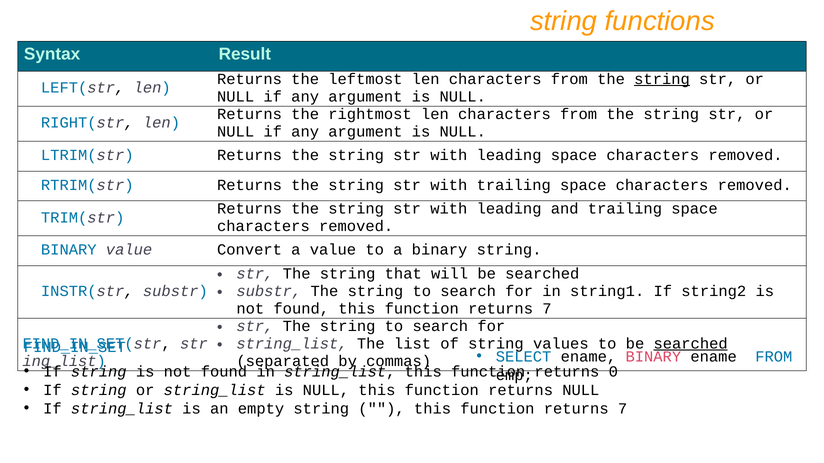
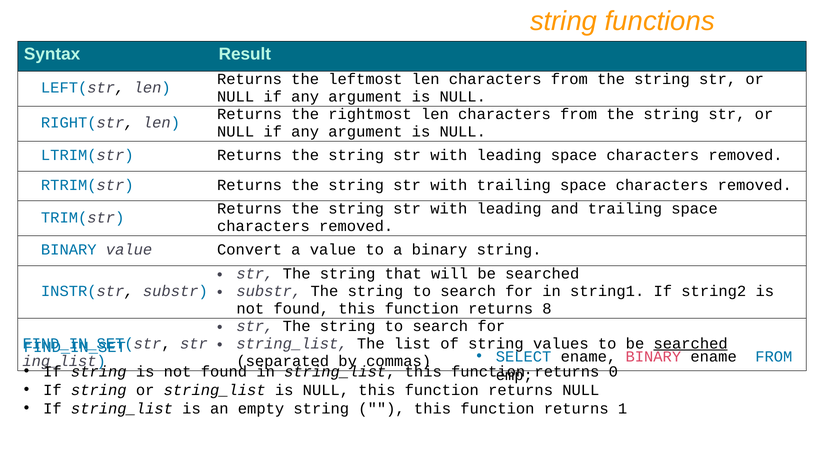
string at (662, 79) underline: present -> none
7 at (547, 309): 7 -> 8
7 at (623, 409): 7 -> 1
